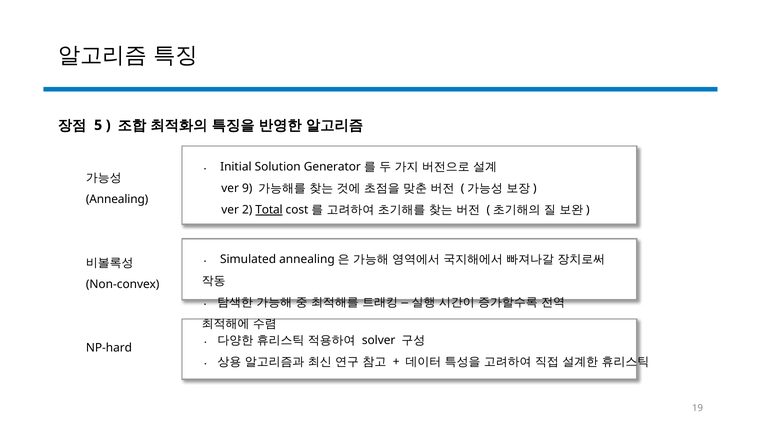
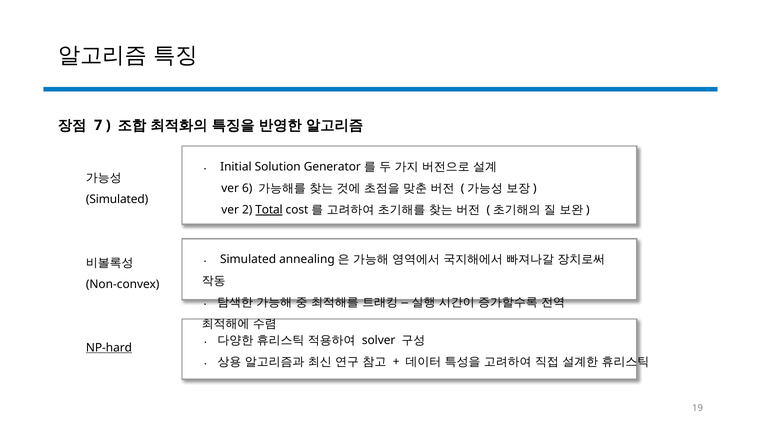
5: 5 -> 7
9: 9 -> 6
Annealing at (117, 199): Annealing -> Simulated
NP-hard underline: none -> present
